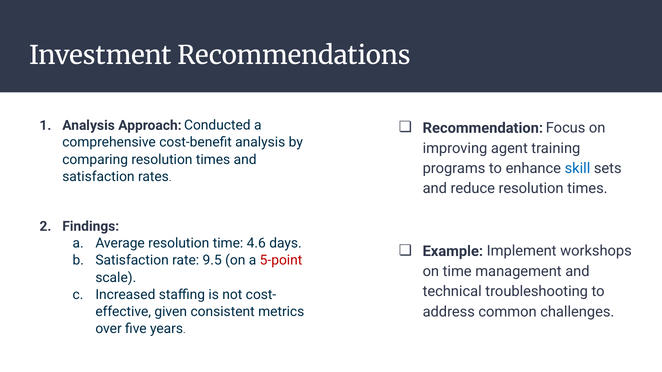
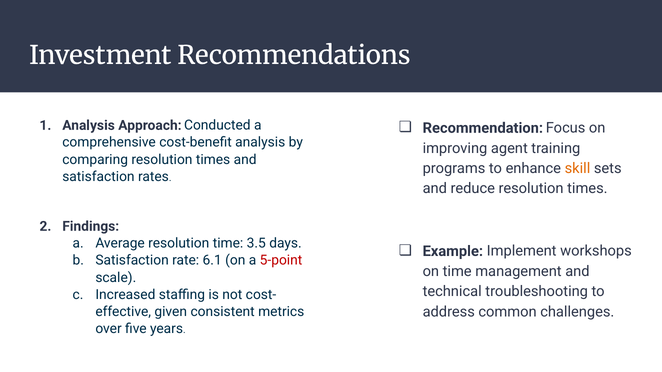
skill colour: blue -> orange
4.6: 4.6 -> 3.5
9.5: 9.5 -> 6.1
